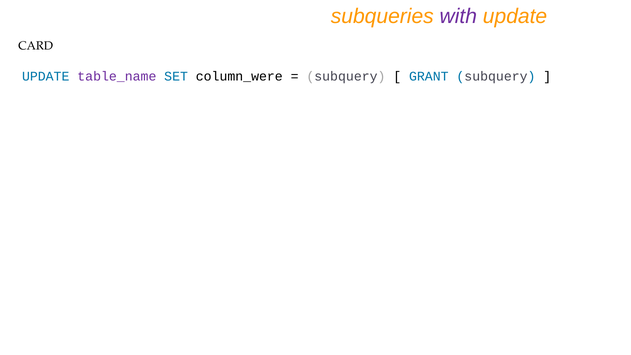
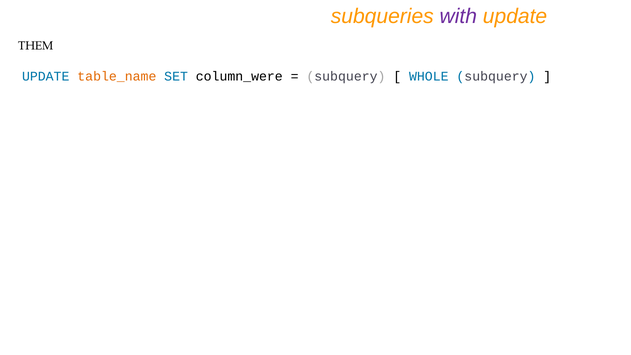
CARD: CARD -> THEM
table_name colour: purple -> orange
GRANT: GRANT -> WHOLE
